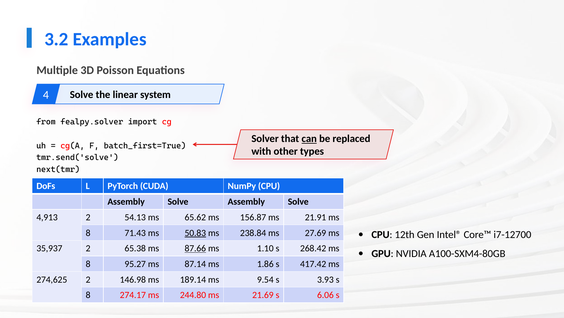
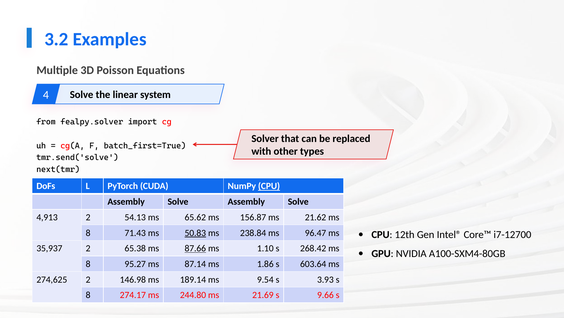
can underline: present -> none
CPU at (269, 186) underline: none -> present
21.91: 21.91 -> 21.62
27.69: 27.69 -> 96.47
417.42: 417.42 -> 603.64
6.06: 6.06 -> 9.66
